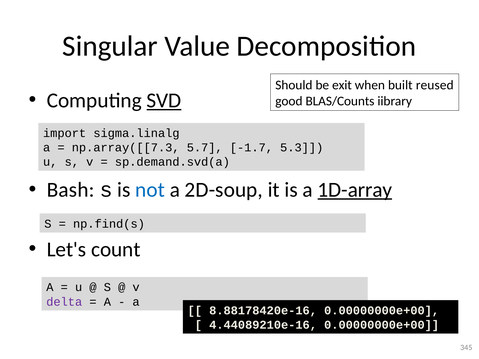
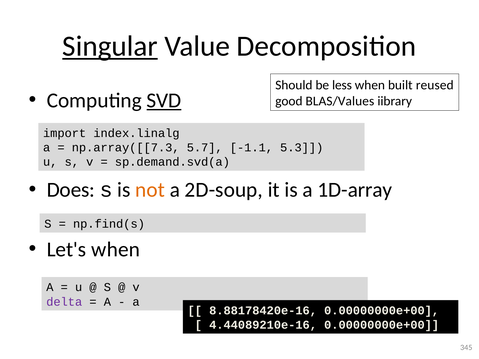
Singular underline: none -> present
exit: exit -> less
BLAS/Counts: BLAS/Counts -> BLAS/Values
sigma.linalg: sigma.linalg -> index.linalg
-1.7: -1.7 -> -1.1
Bash: Bash -> Does
not colour: blue -> orange
1D-array underline: present -> none
Let's count: count -> when
